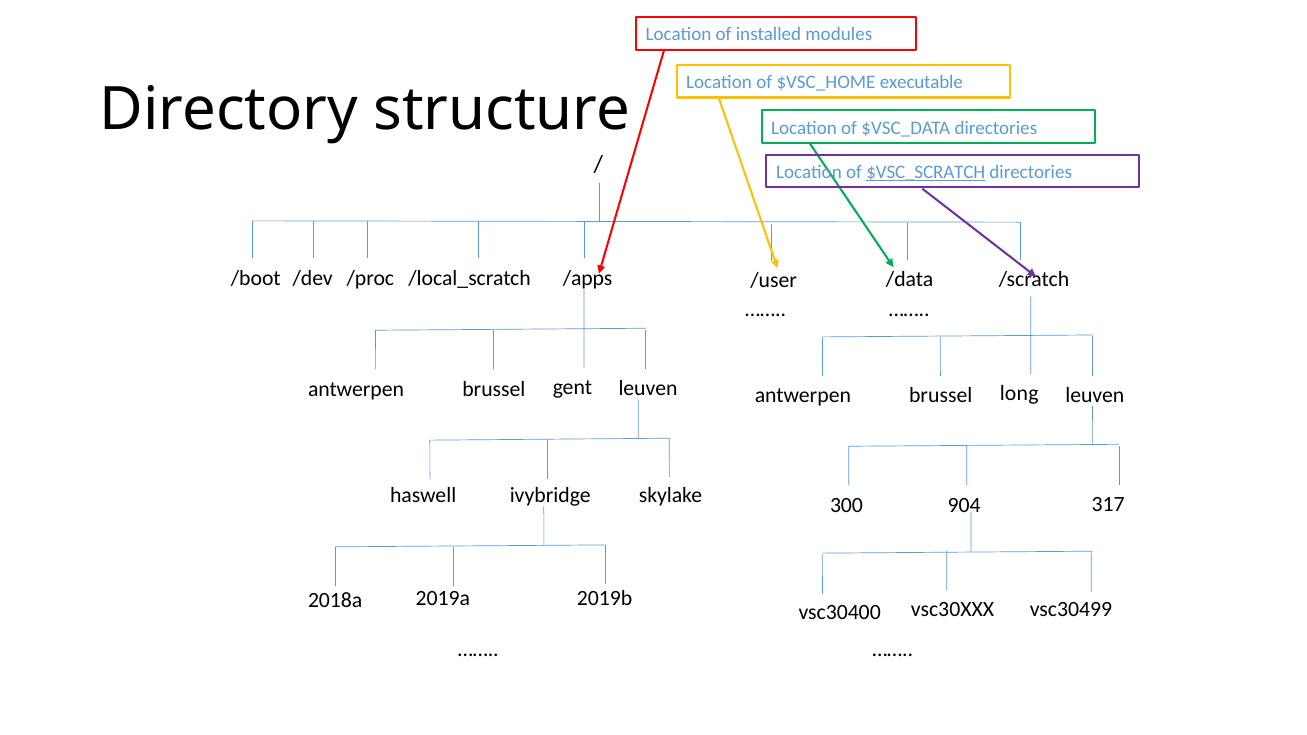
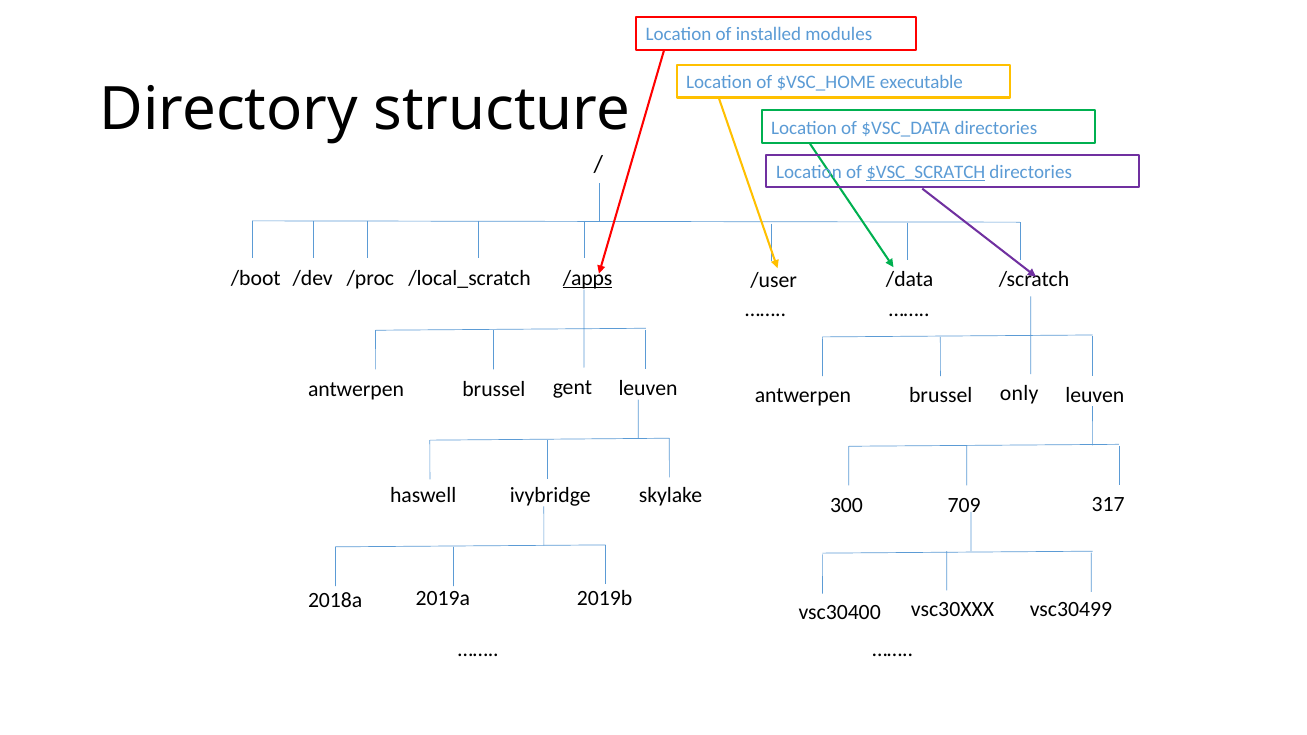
/apps underline: none -> present
long: long -> only
904: 904 -> 709
